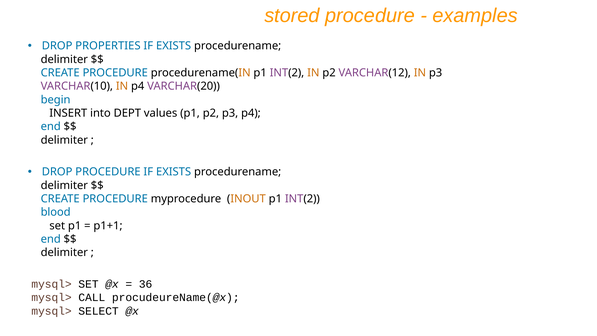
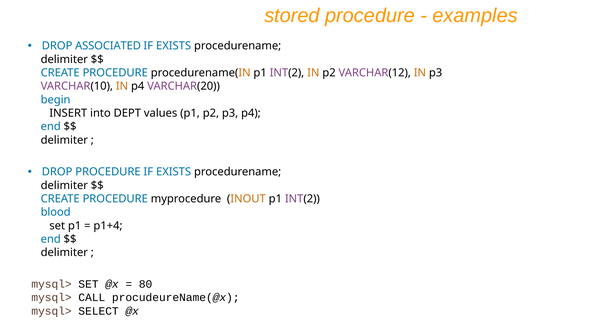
PROPERTIES: PROPERTIES -> ASSOCIATED
p1+1: p1+1 -> p1+4
36: 36 -> 80
